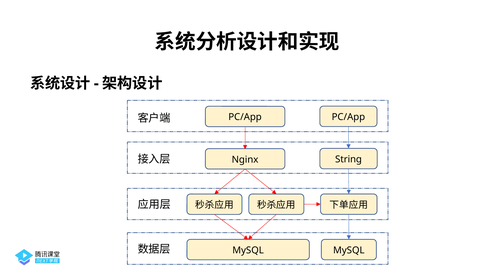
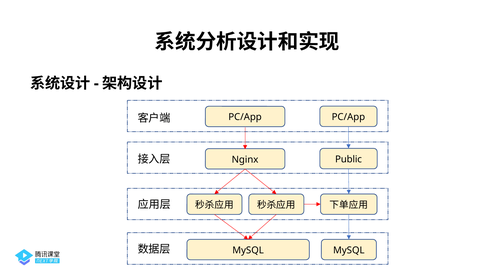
String: String -> Public
